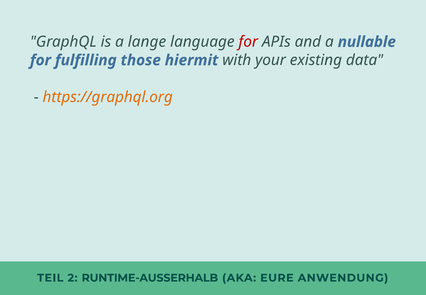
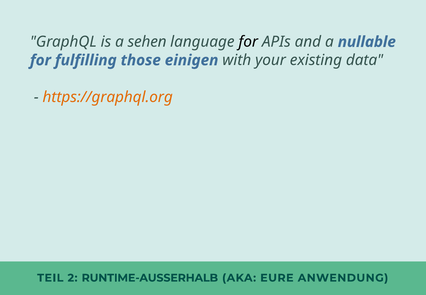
lange: lange -> sehen
for at (248, 42) colour: red -> black
hiermit: hiermit -> einigen
